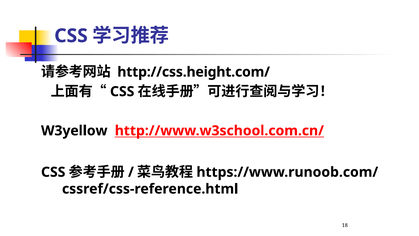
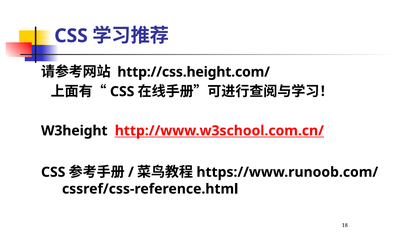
W3yellow: W3yellow -> W3height
